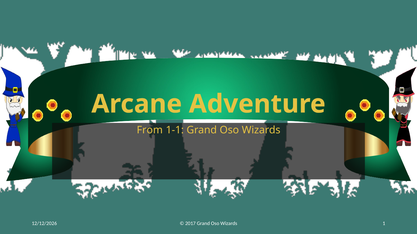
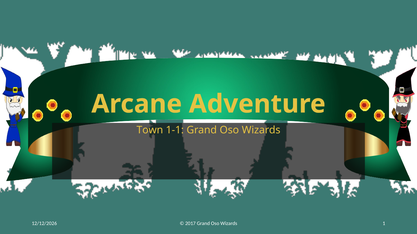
From: From -> Town
